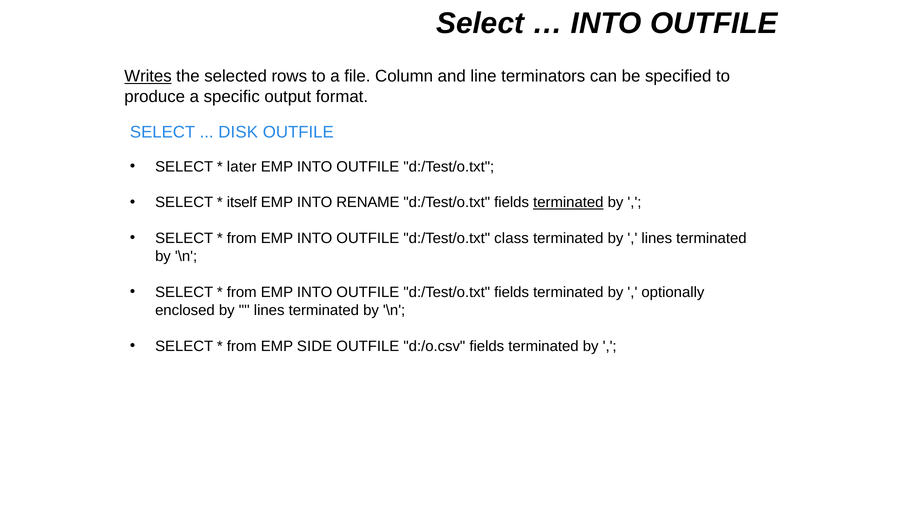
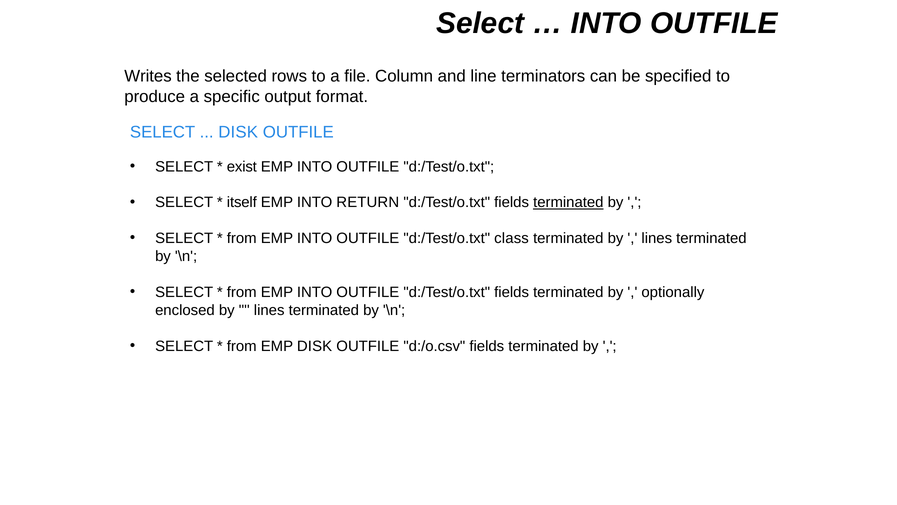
Writes underline: present -> none
later: later -> exist
RENAME: RENAME -> RETURN
EMP SIDE: SIDE -> DISK
